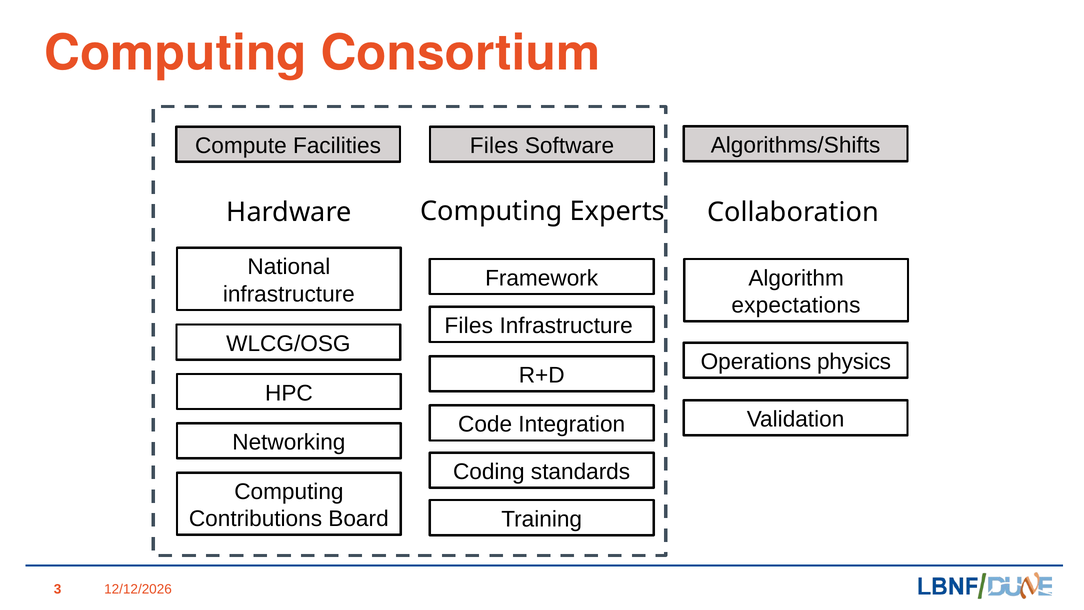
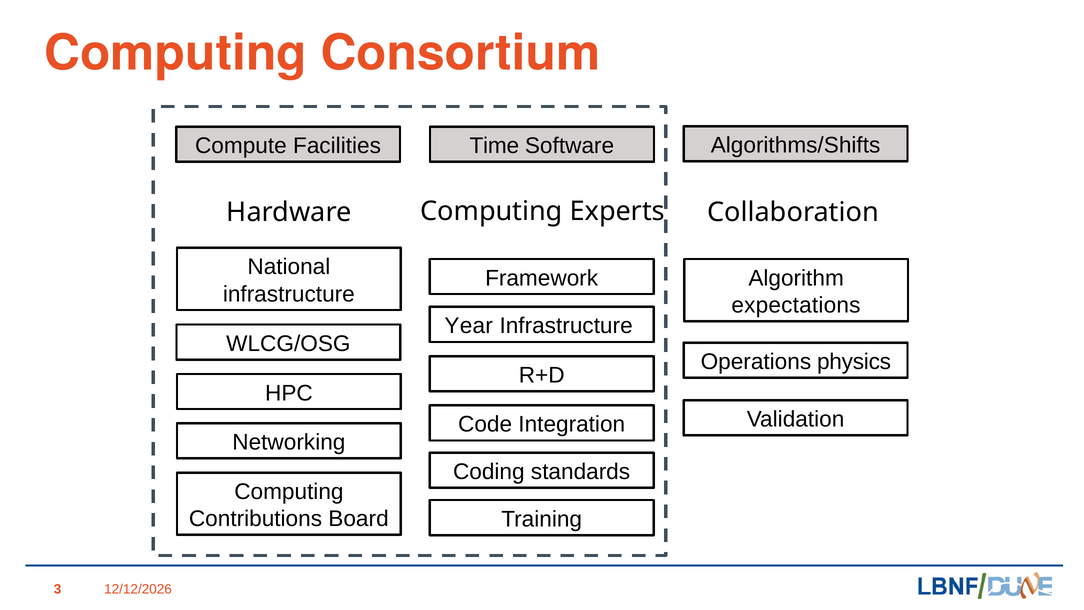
Facilities Files: Files -> Time
Files at (469, 326): Files -> Year
